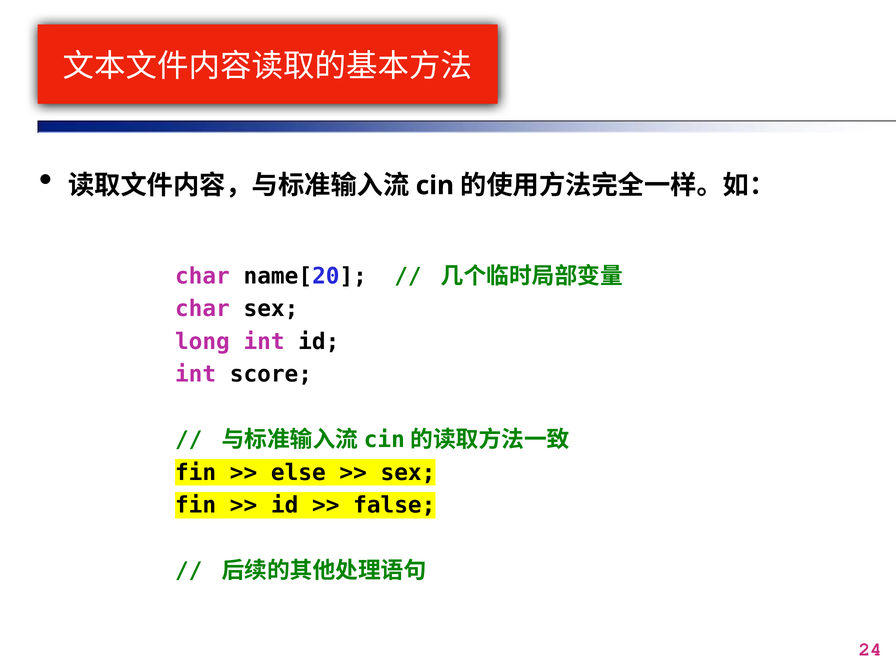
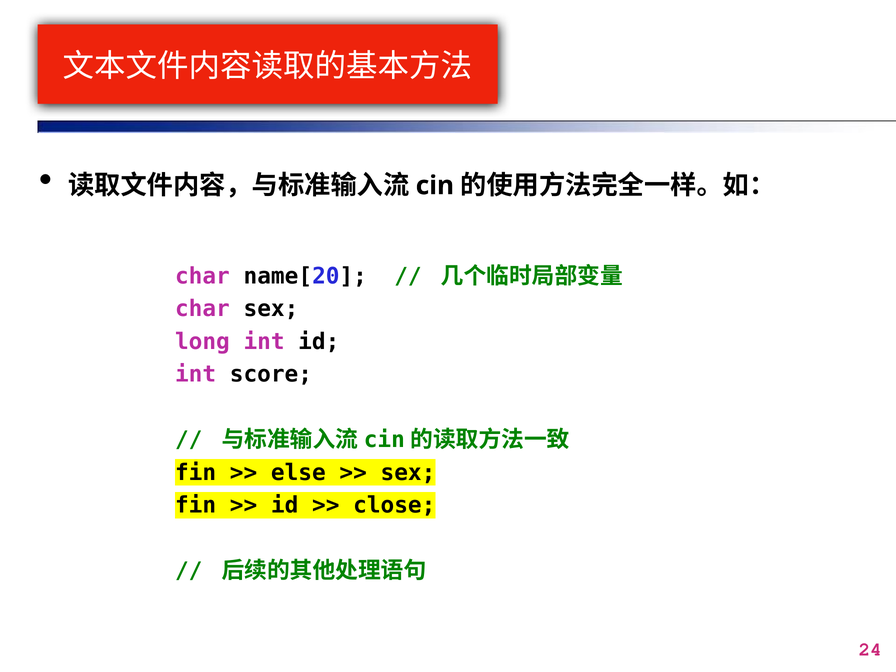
false: false -> close
